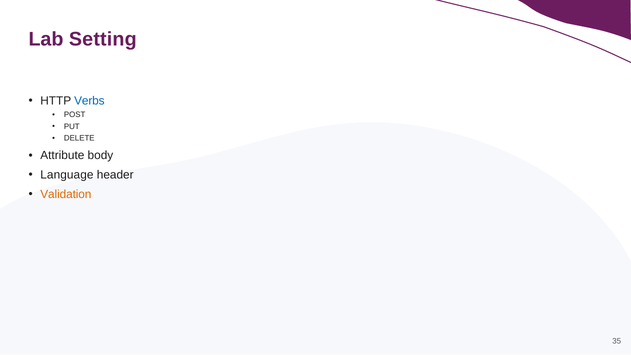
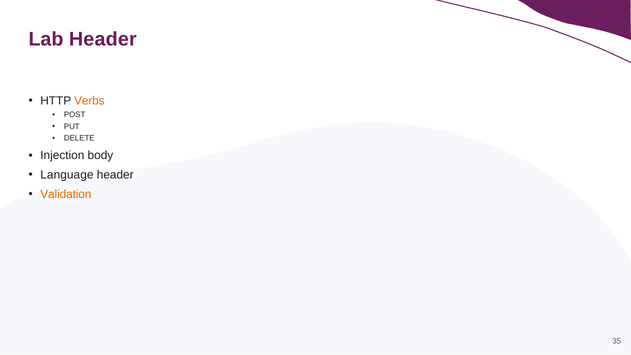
Lab Setting: Setting -> Header
Verbs colour: blue -> orange
Attribute: Attribute -> Injection
